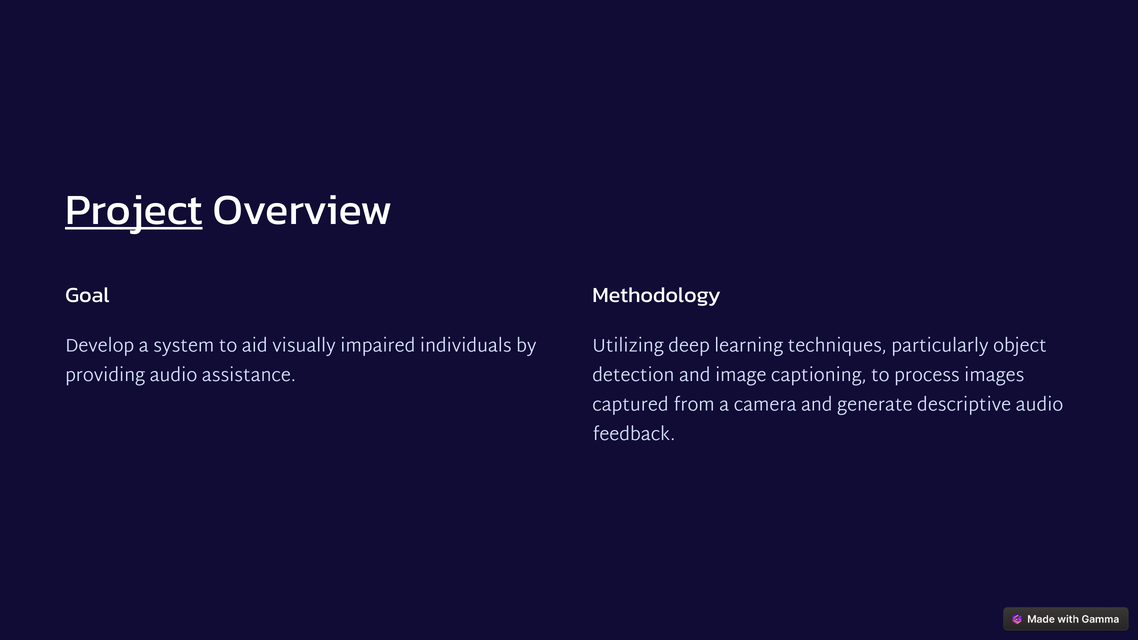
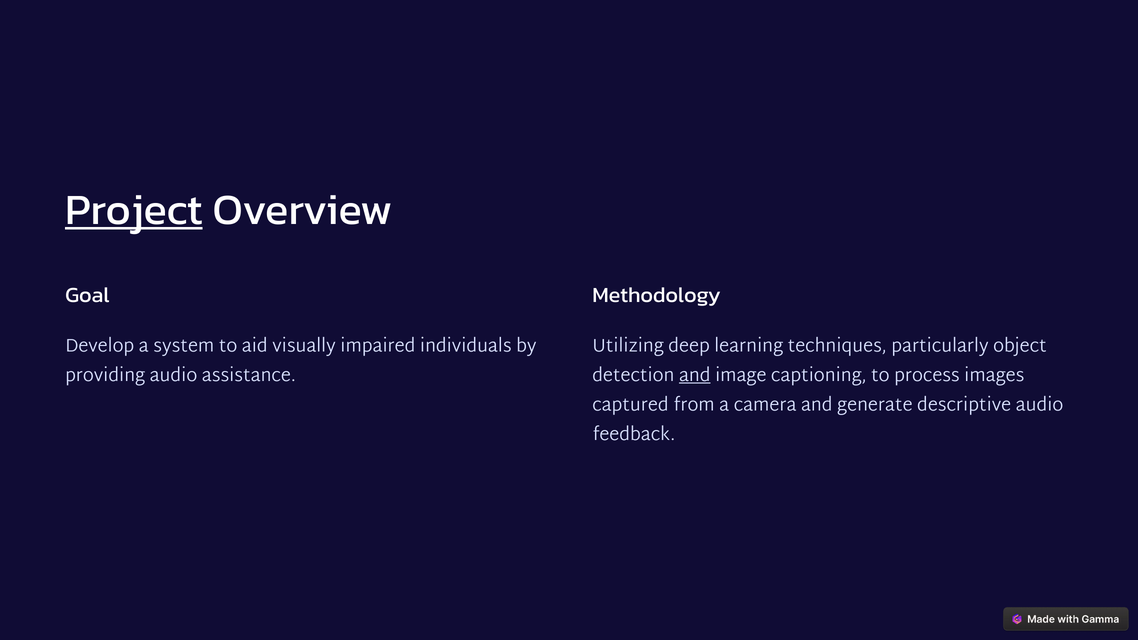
and at (695, 375) underline: none -> present
